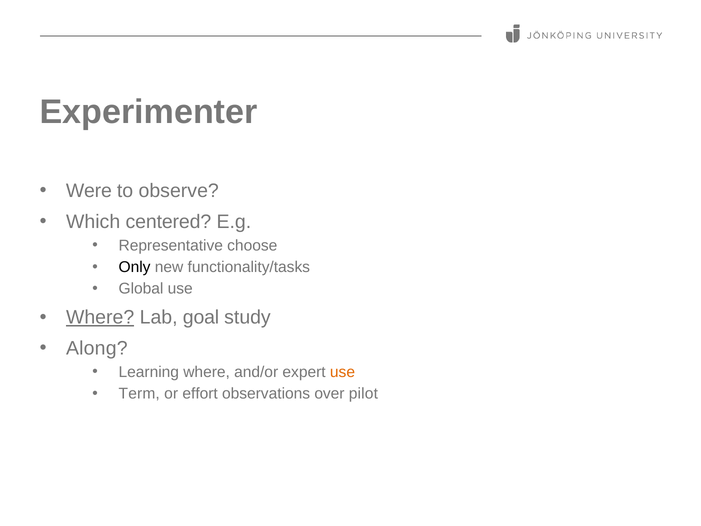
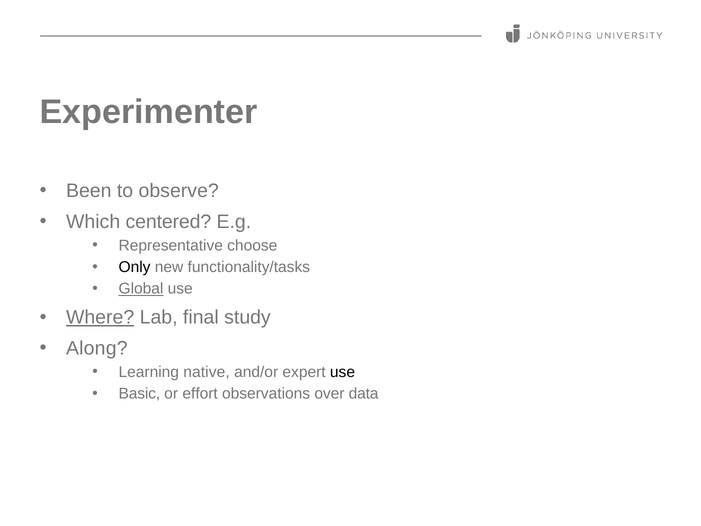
Were: Were -> Been
Global underline: none -> present
goal: goal -> final
Learning where: where -> native
use at (343, 372) colour: orange -> black
Term: Term -> Basic
pilot: pilot -> data
